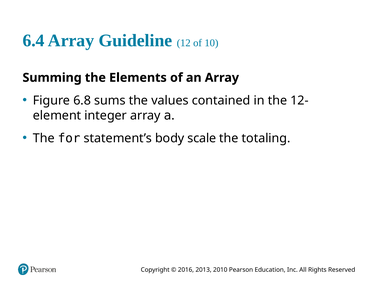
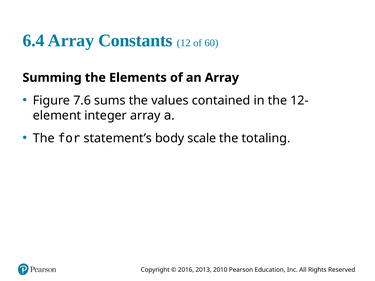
Guideline: Guideline -> Constants
10: 10 -> 60
6.8: 6.8 -> 7.6
